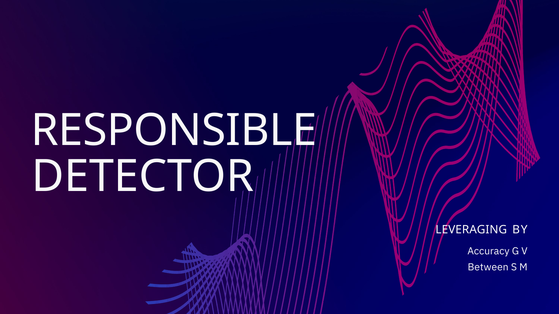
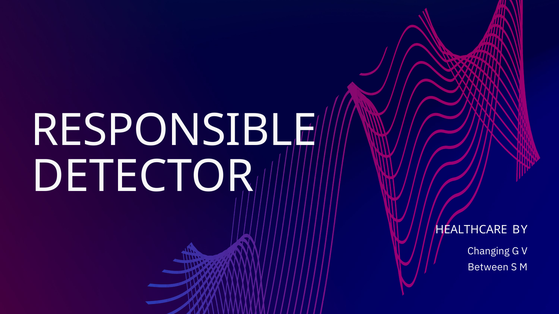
LEVERAGING: LEVERAGING -> HEALTHCARE
Accuracy: Accuracy -> Changing
